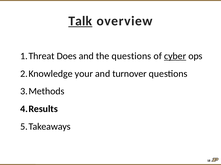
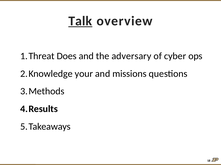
the questions: questions -> adversary
cyber underline: present -> none
turnover: turnover -> missions
